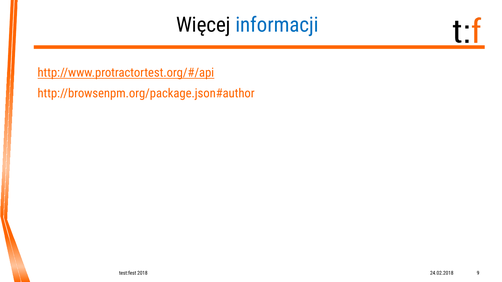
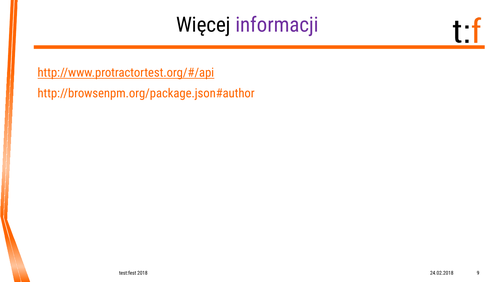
informacji colour: blue -> purple
